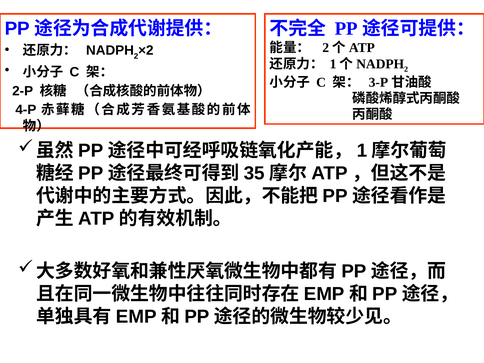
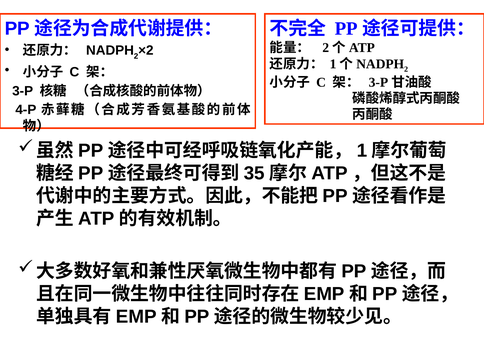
2-P: 2-P -> 3-P
